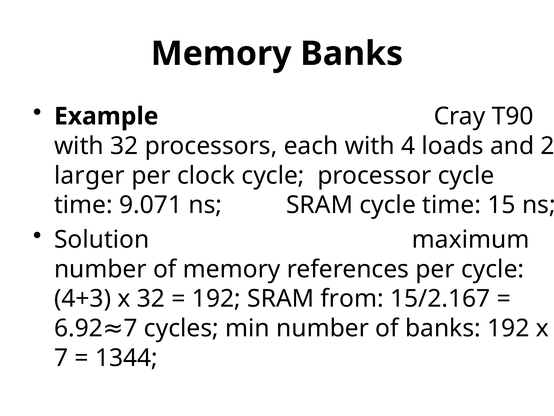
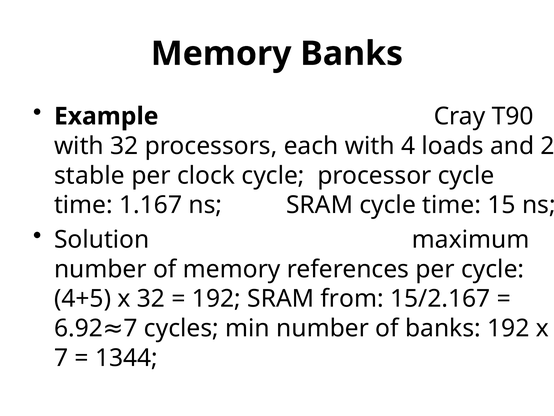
larger: larger -> stable
9.071: 9.071 -> 1.167
4+3: 4+3 -> 4+5
